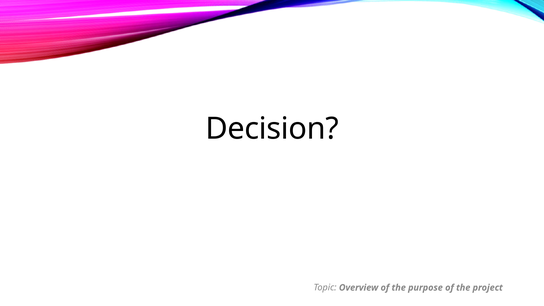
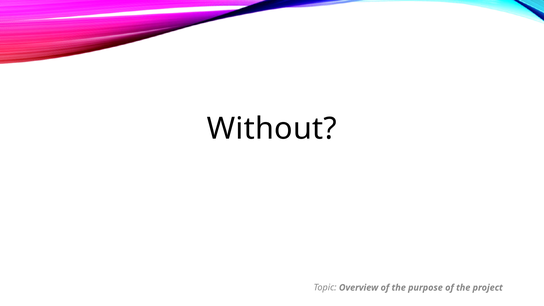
Decision: Decision -> Without
